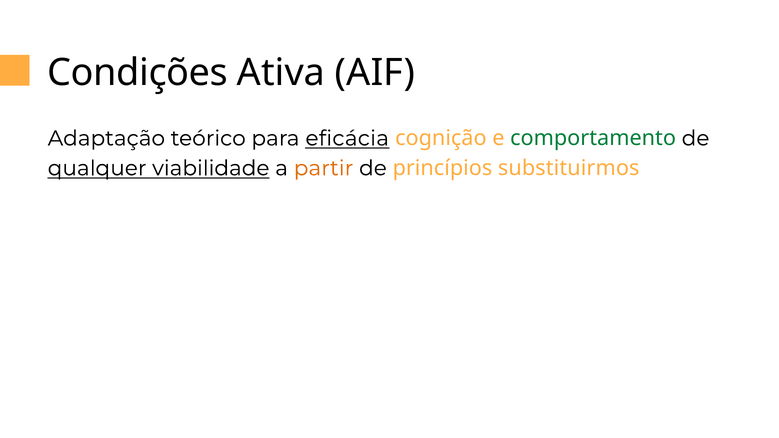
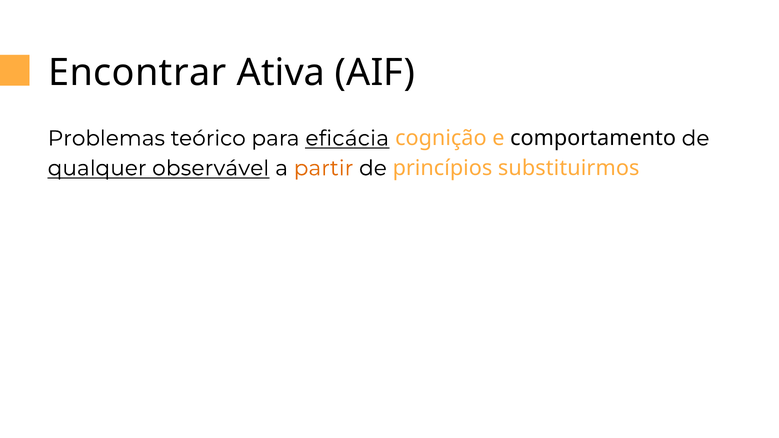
Condições: Condições -> Encontrar
Adaptação: Adaptação -> Problemas
comportamento colour: green -> black
viabilidade: viabilidade -> observável
